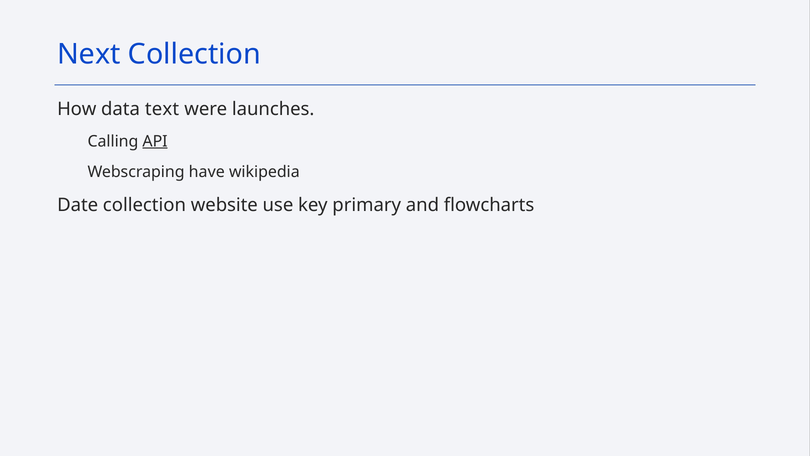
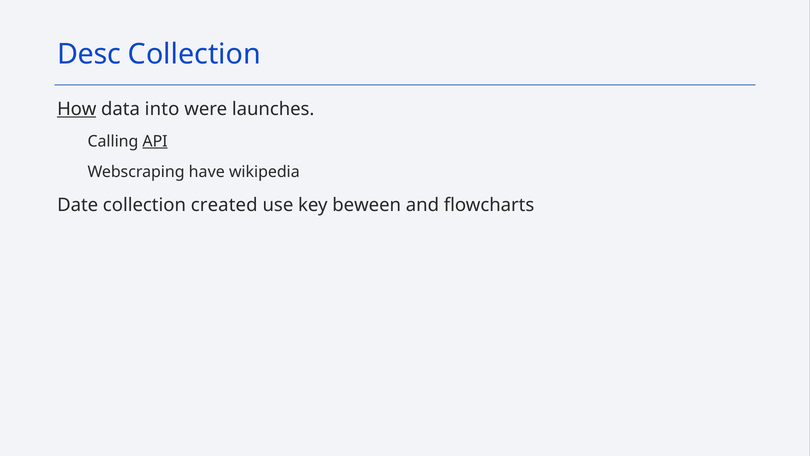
Next: Next -> Desc
How underline: none -> present
text: text -> into
website: website -> created
primary: primary -> beween
